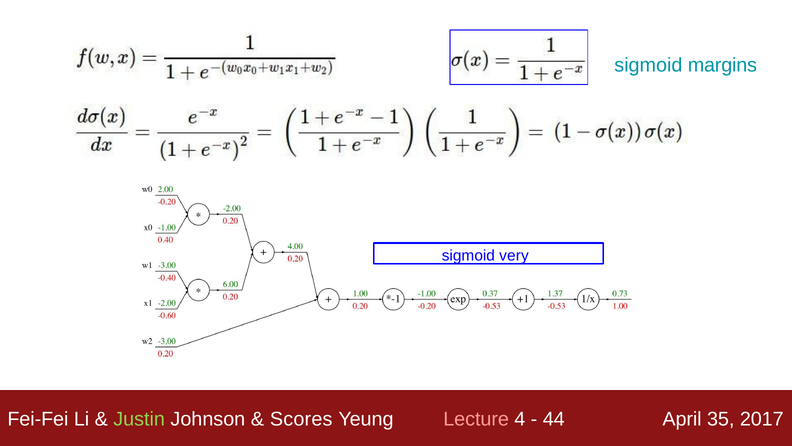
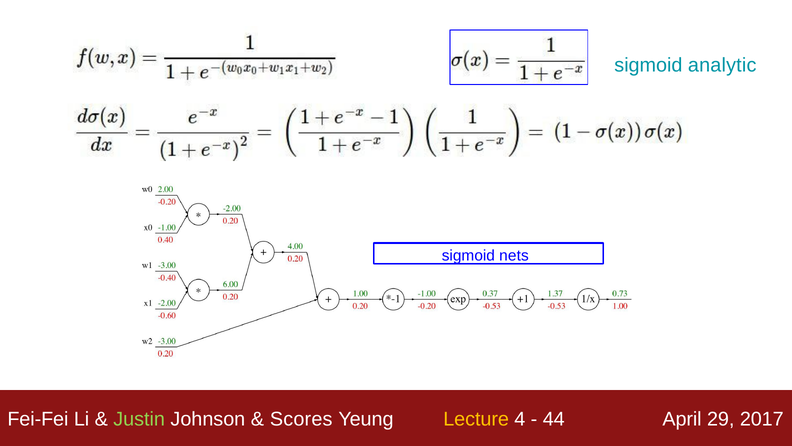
margins: margins -> analytic
very: very -> nets
Lecture colour: pink -> yellow
35: 35 -> 29
